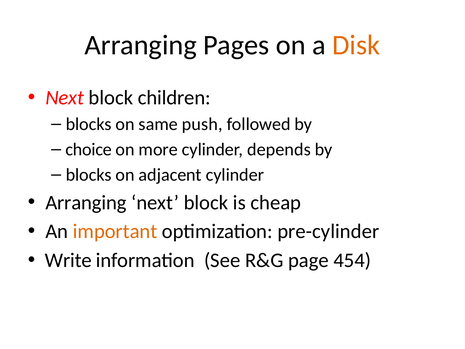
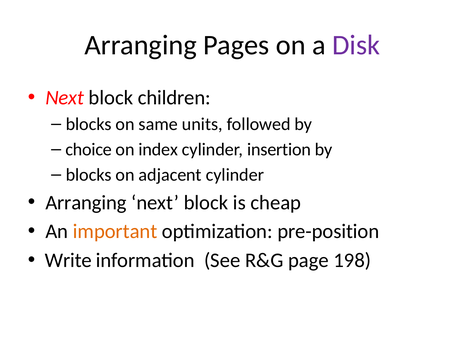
Disk colour: orange -> purple
push: push -> units
more: more -> index
depends: depends -> insertion
pre-cylinder: pre-cylinder -> pre-position
454: 454 -> 198
